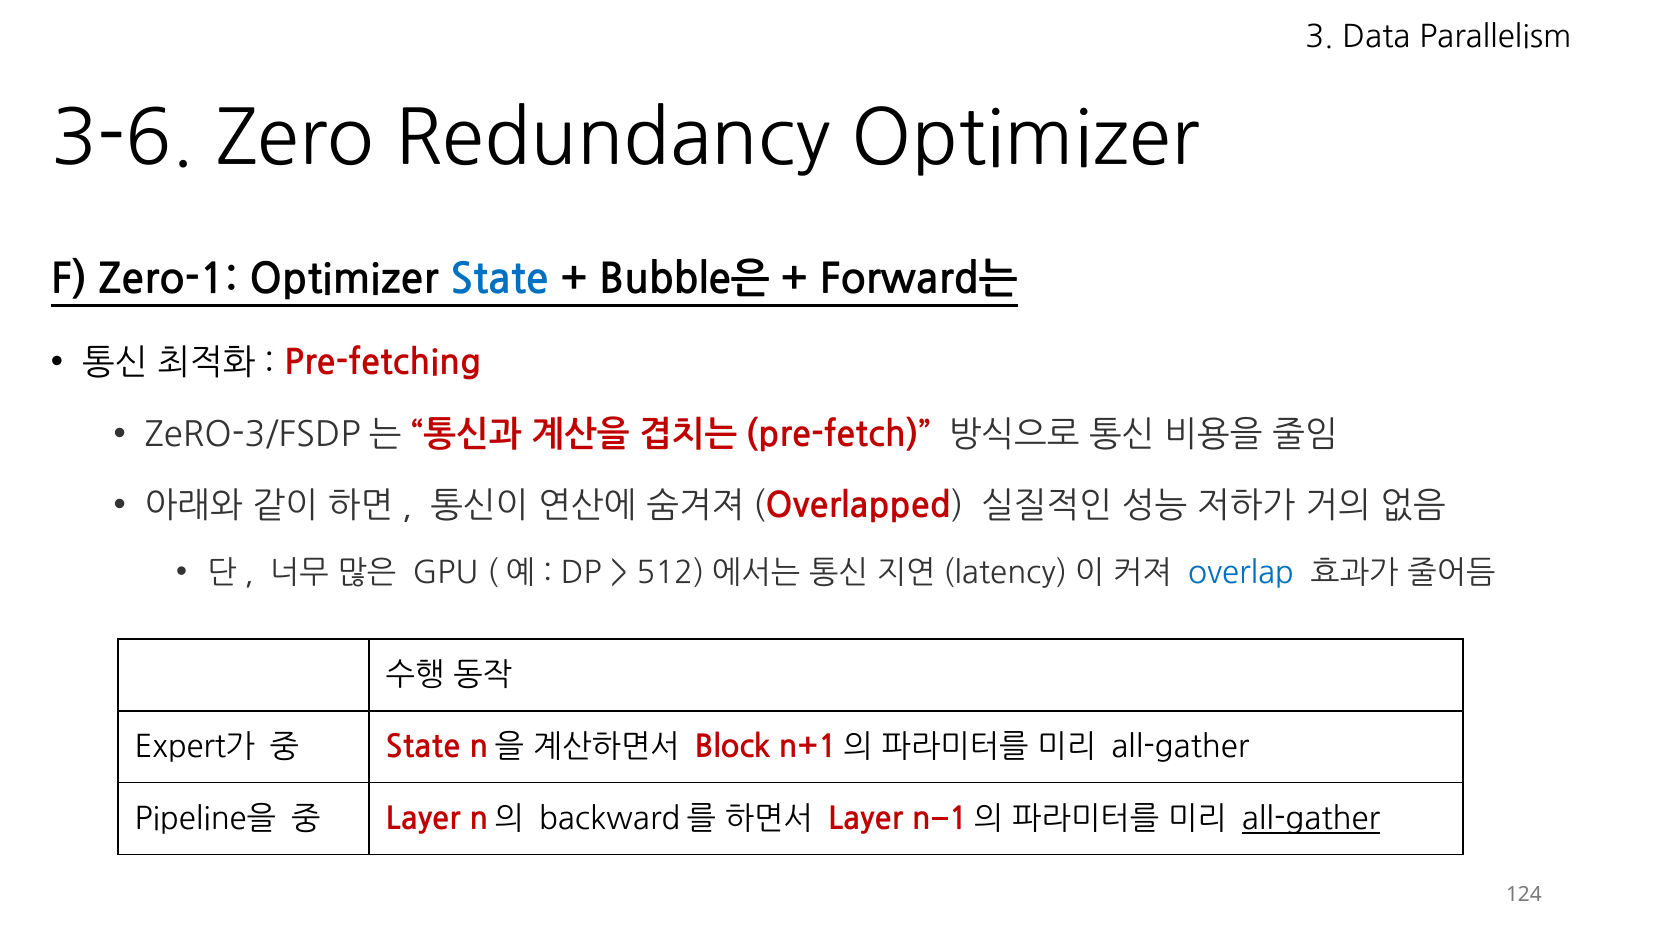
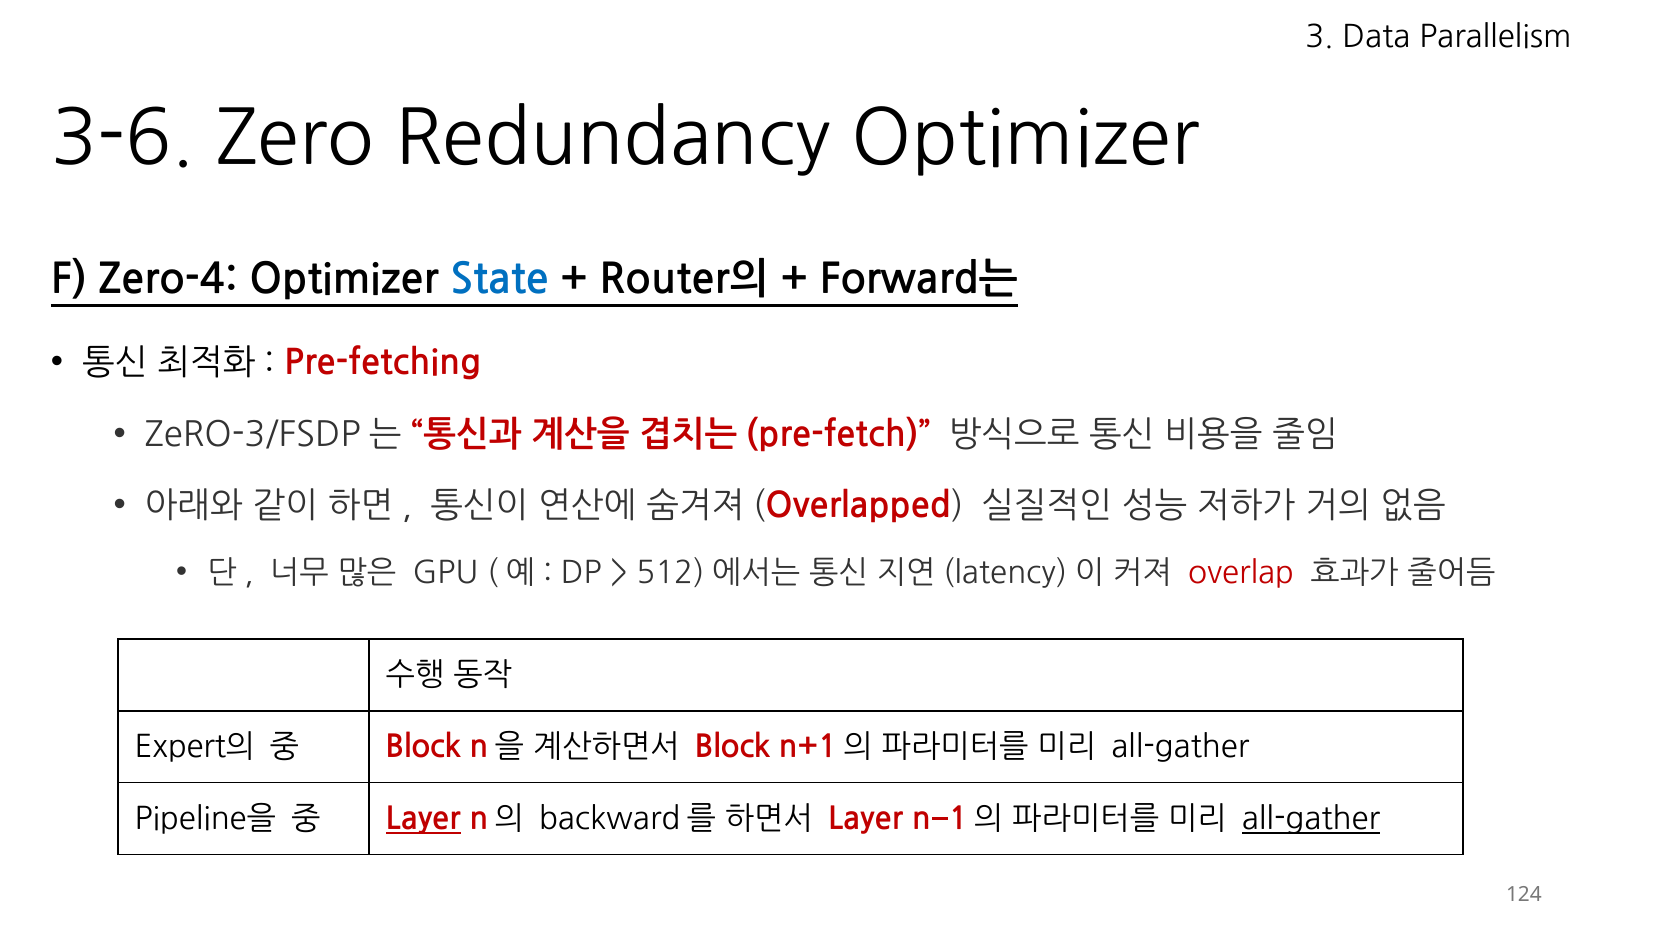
Zero-1: Zero-1 -> Zero-4
Bubble은: Bubble은 -> Router의
overlap colour: blue -> red
Expert가: Expert가 -> Expert의
State at (423, 747): State -> Block
Layer at (423, 819) underline: none -> present
